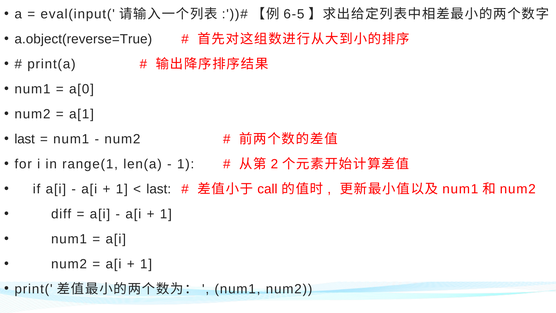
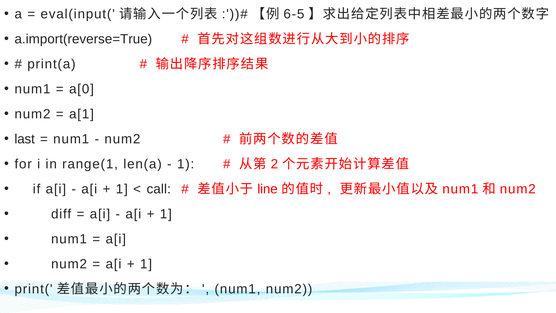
a.object(reverse=True: a.object(reverse=True -> a.import(reverse=True
last at (159, 189): last -> call
call: call -> line
